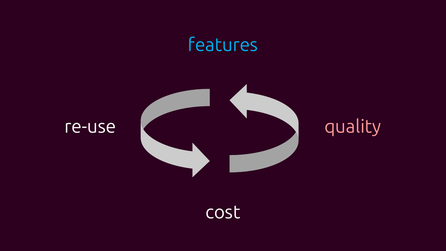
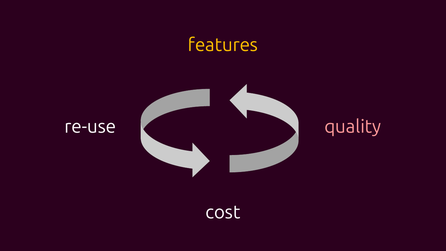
features colour: light blue -> yellow
